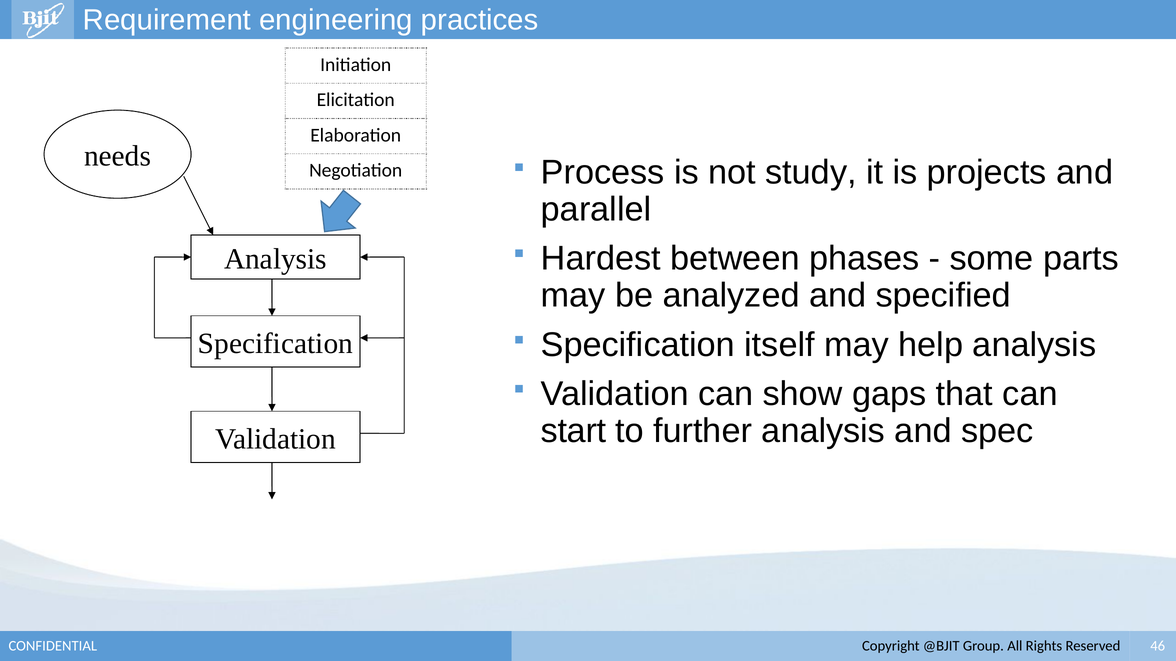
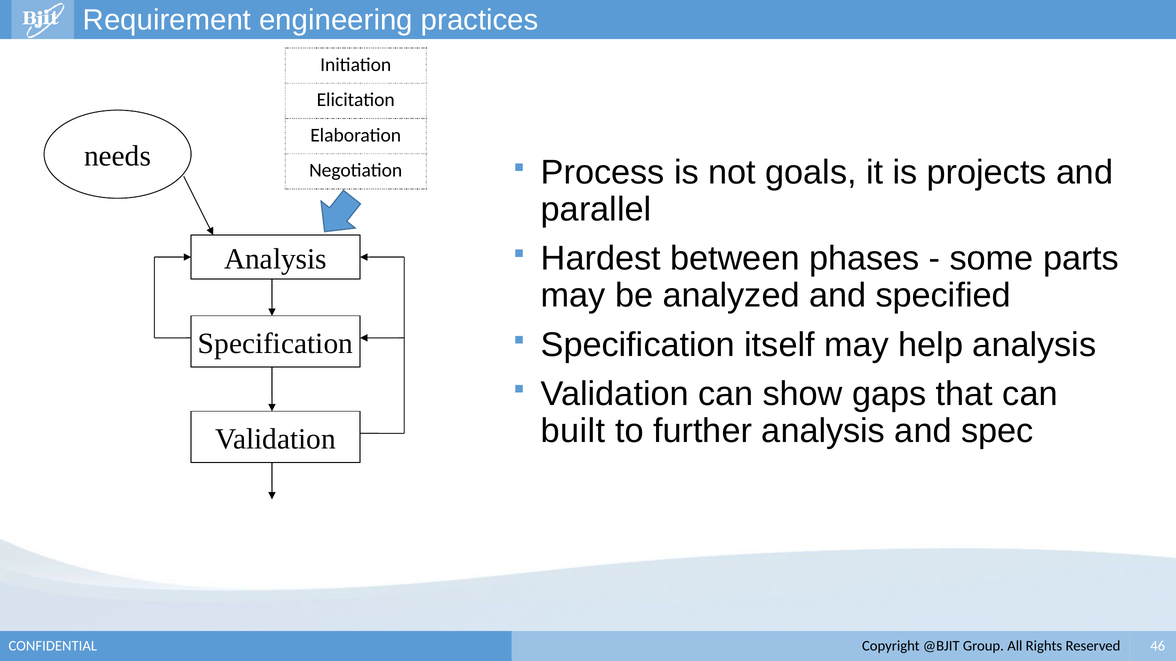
study: study -> goals
start: start -> built
